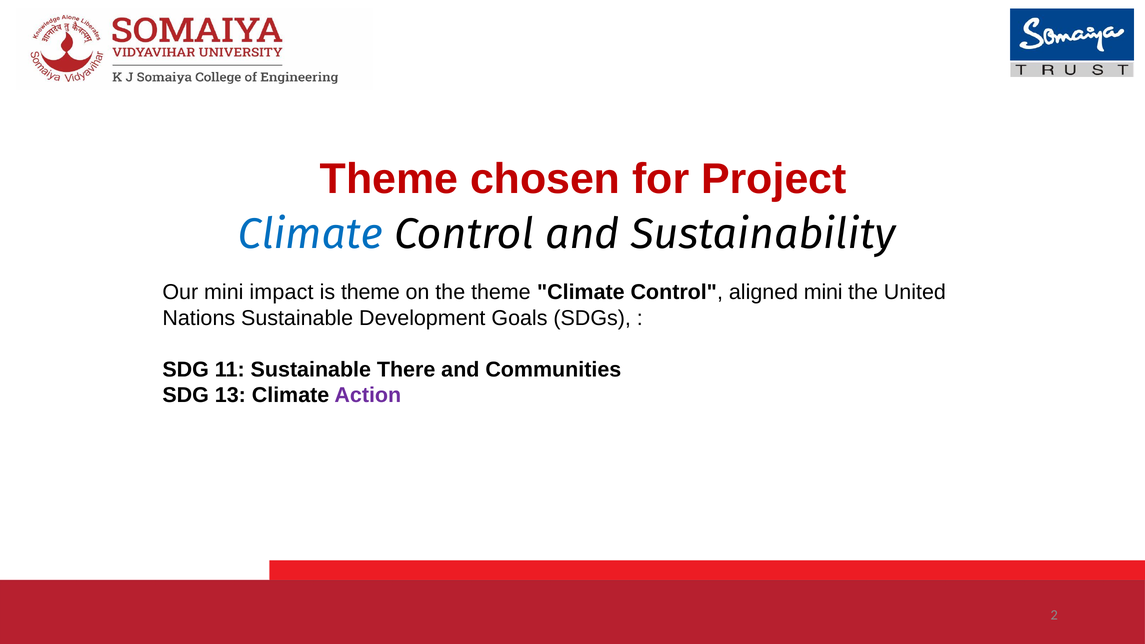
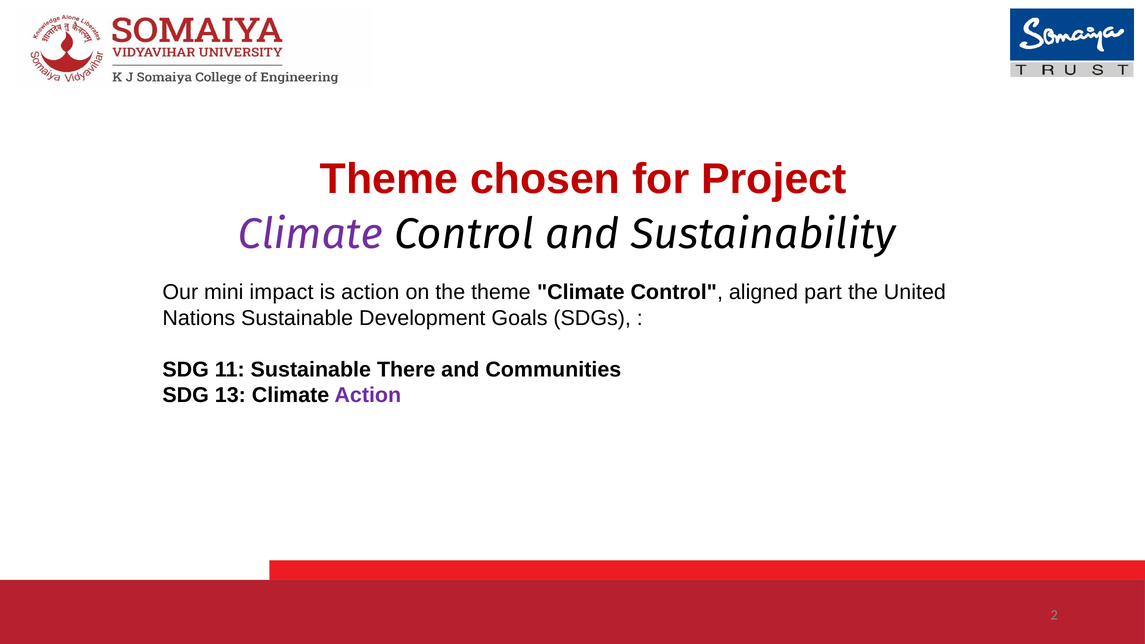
Climate at (311, 234) colour: blue -> purple
is theme: theme -> action
aligned mini: mini -> part
